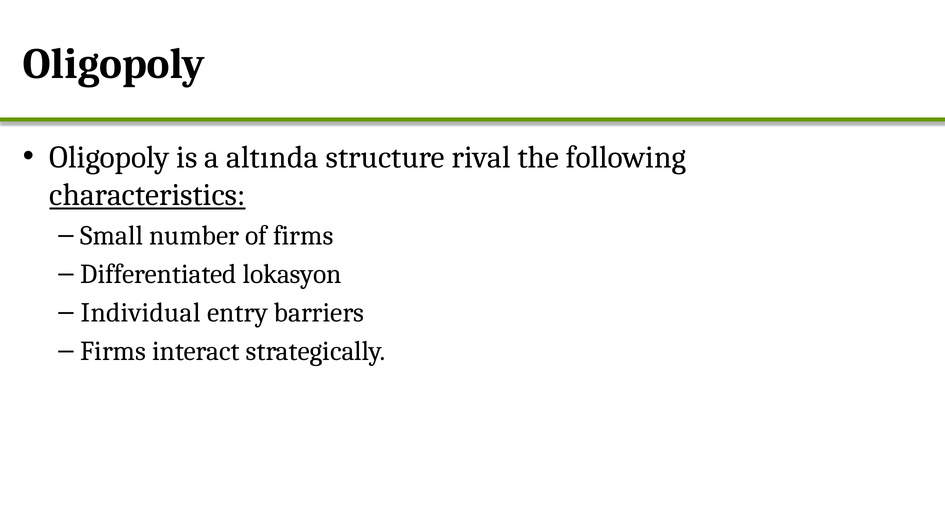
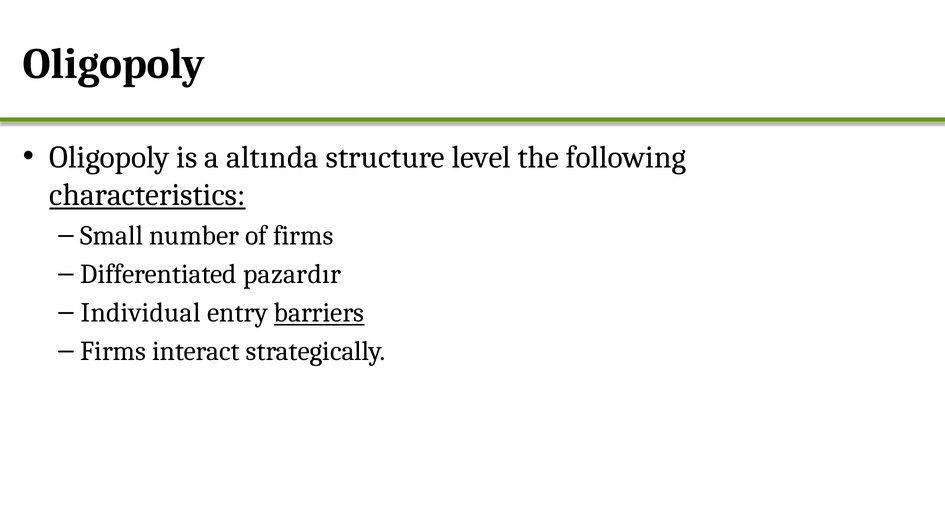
rival: rival -> level
lokasyon: lokasyon -> pazardır
barriers underline: none -> present
